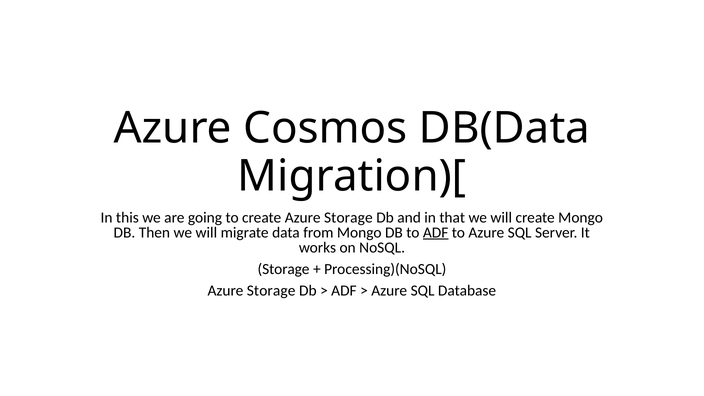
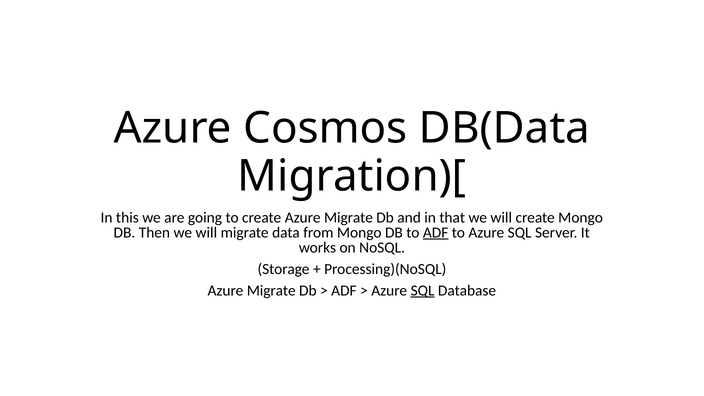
create Azure Storage: Storage -> Migrate
Storage at (271, 291): Storage -> Migrate
SQL at (423, 291) underline: none -> present
